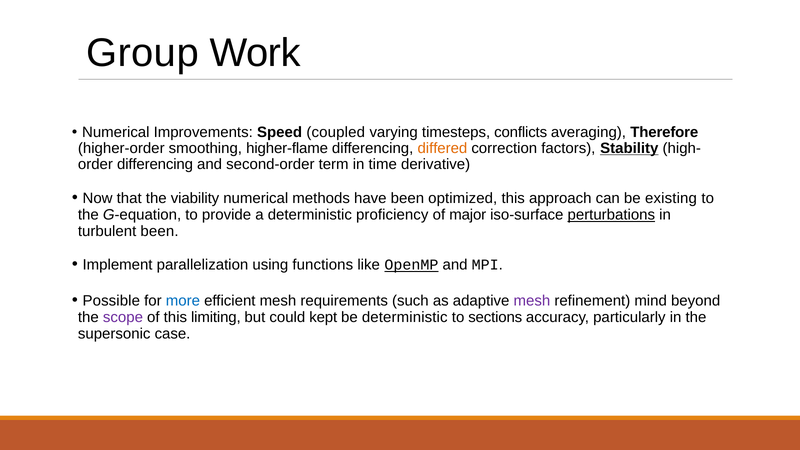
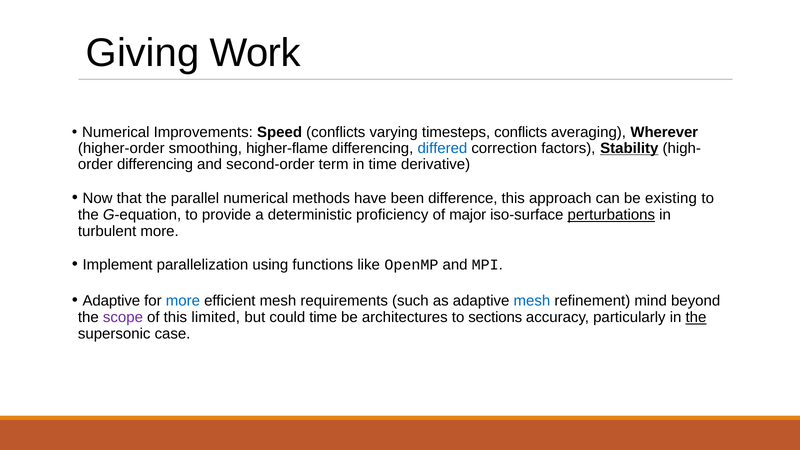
Group: Group -> Giving
Speed coupled: coupled -> conflicts
Therefore: Therefore -> Wherever
differed colour: orange -> blue
viability: viability -> parallel
optimized: optimized -> difference
turbulent been: been -> more
OpenMP underline: present -> none
Possible at (111, 301): Possible -> Adaptive
mesh at (532, 301) colour: purple -> blue
limiting: limiting -> limited
could kept: kept -> time
be deterministic: deterministic -> architectures
the at (696, 317) underline: none -> present
